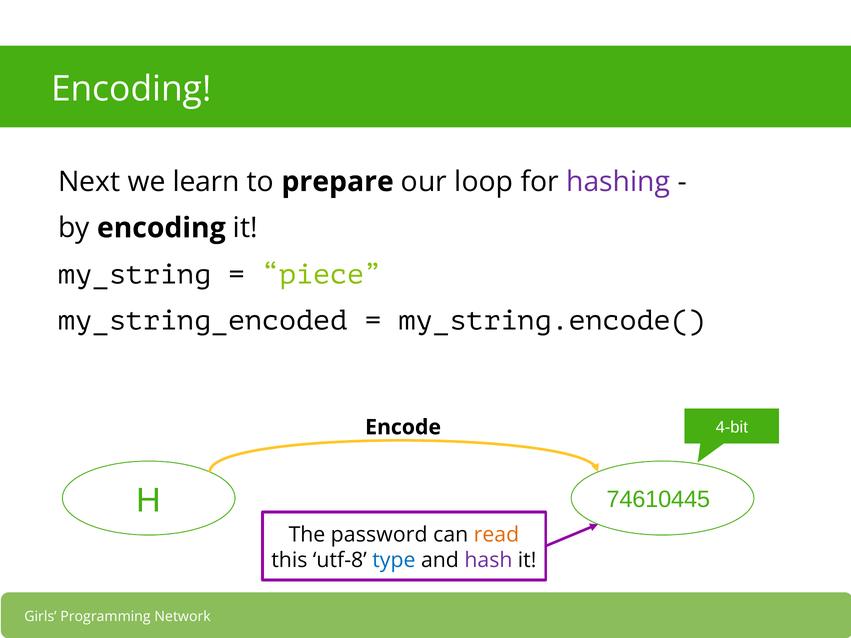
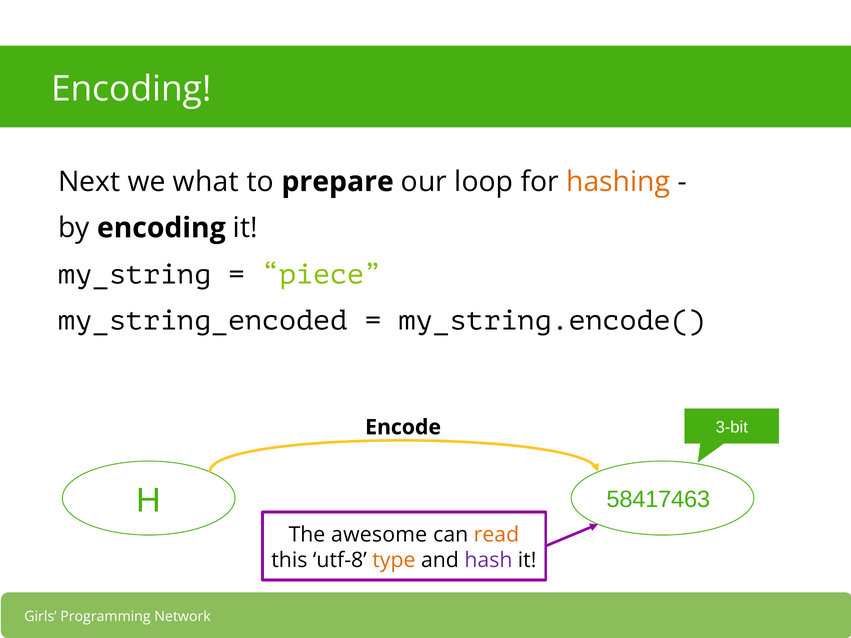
learn: learn -> what
hashing colour: purple -> orange
4-bit: 4-bit -> 3-bit
74610445: 74610445 -> 58417463
password: password -> awesome
type colour: blue -> orange
